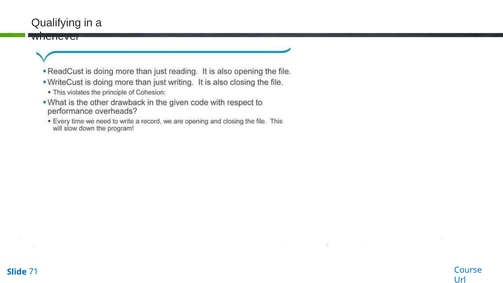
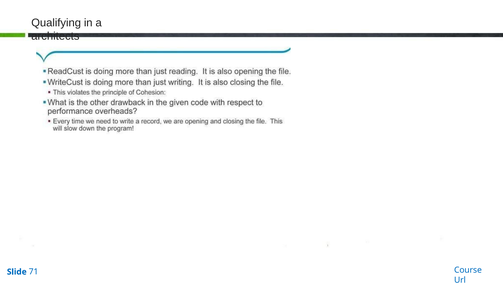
whenever: whenever -> architects
